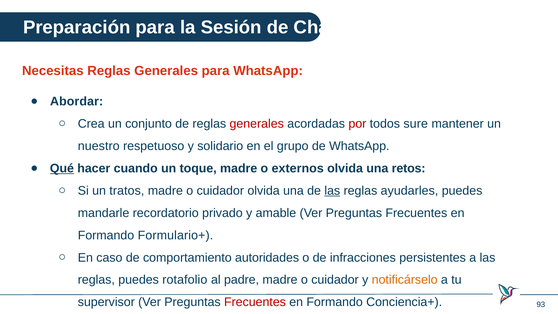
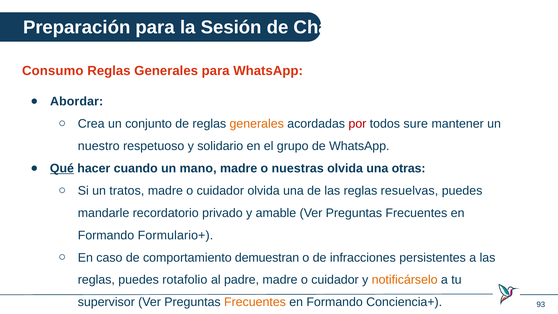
Necesitas: Necesitas -> Consumo
generales at (257, 124) colour: red -> orange
toque: toque -> mano
externos: externos -> nuestras
retos: retos -> otras
las at (332, 191) underline: present -> none
ayudarles: ayudarles -> resuelvas
autoridades: autoridades -> demuestran
Frecuentes at (255, 302) colour: red -> orange
